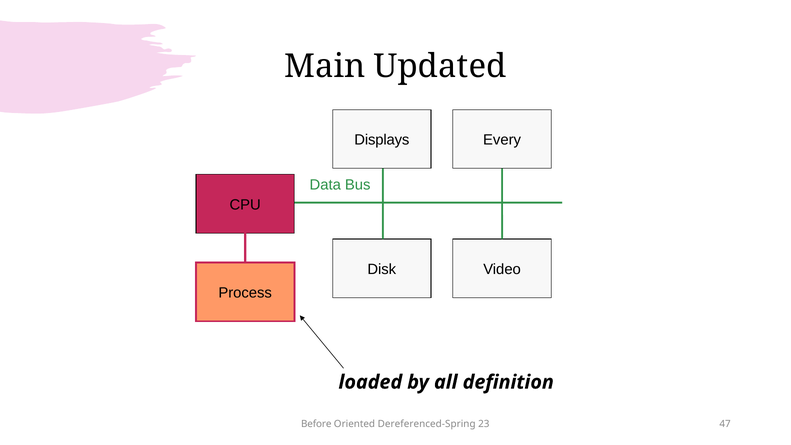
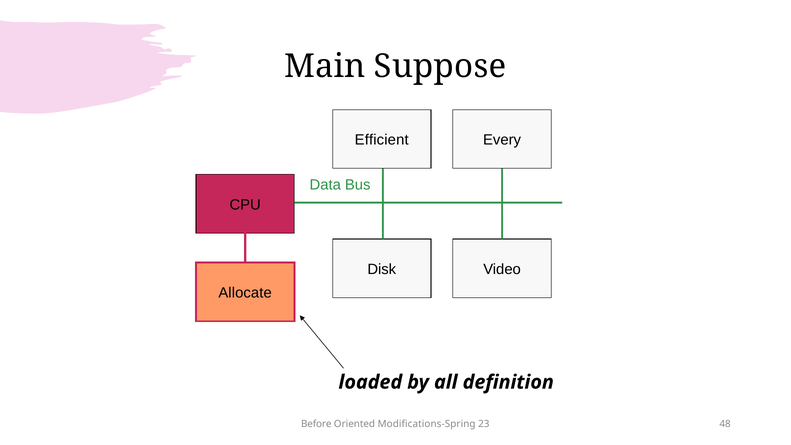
Updated: Updated -> Suppose
Displays: Displays -> Efficient
Process: Process -> Allocate
Dereferenced-Spring: Dereferenced-Spring -> Modifications-Spring
47: 47 -> 48
